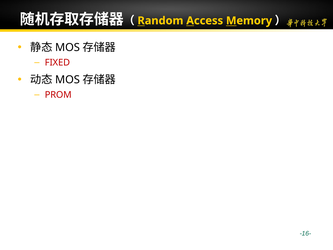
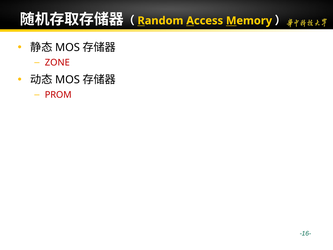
FIXED: FIXED -> ZONE
